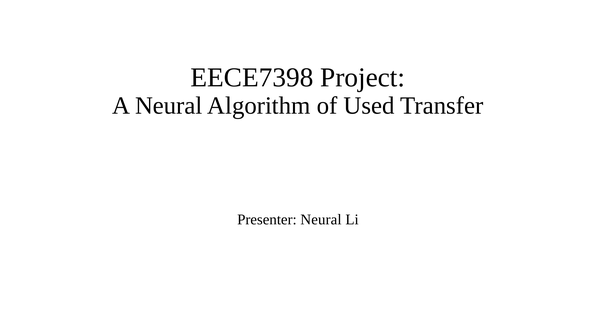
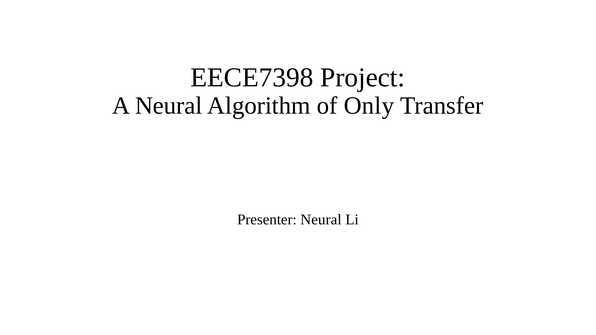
Used: Used -> Only
